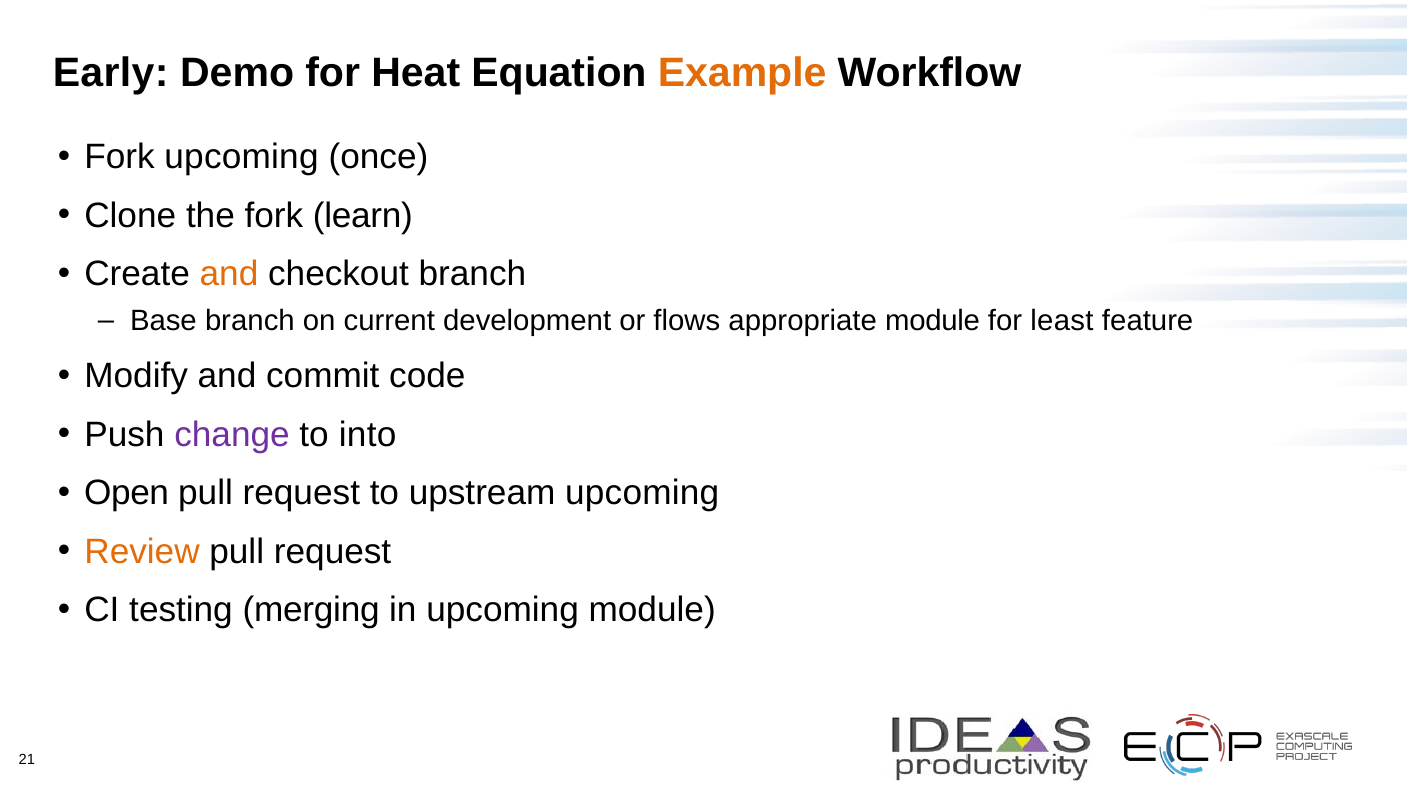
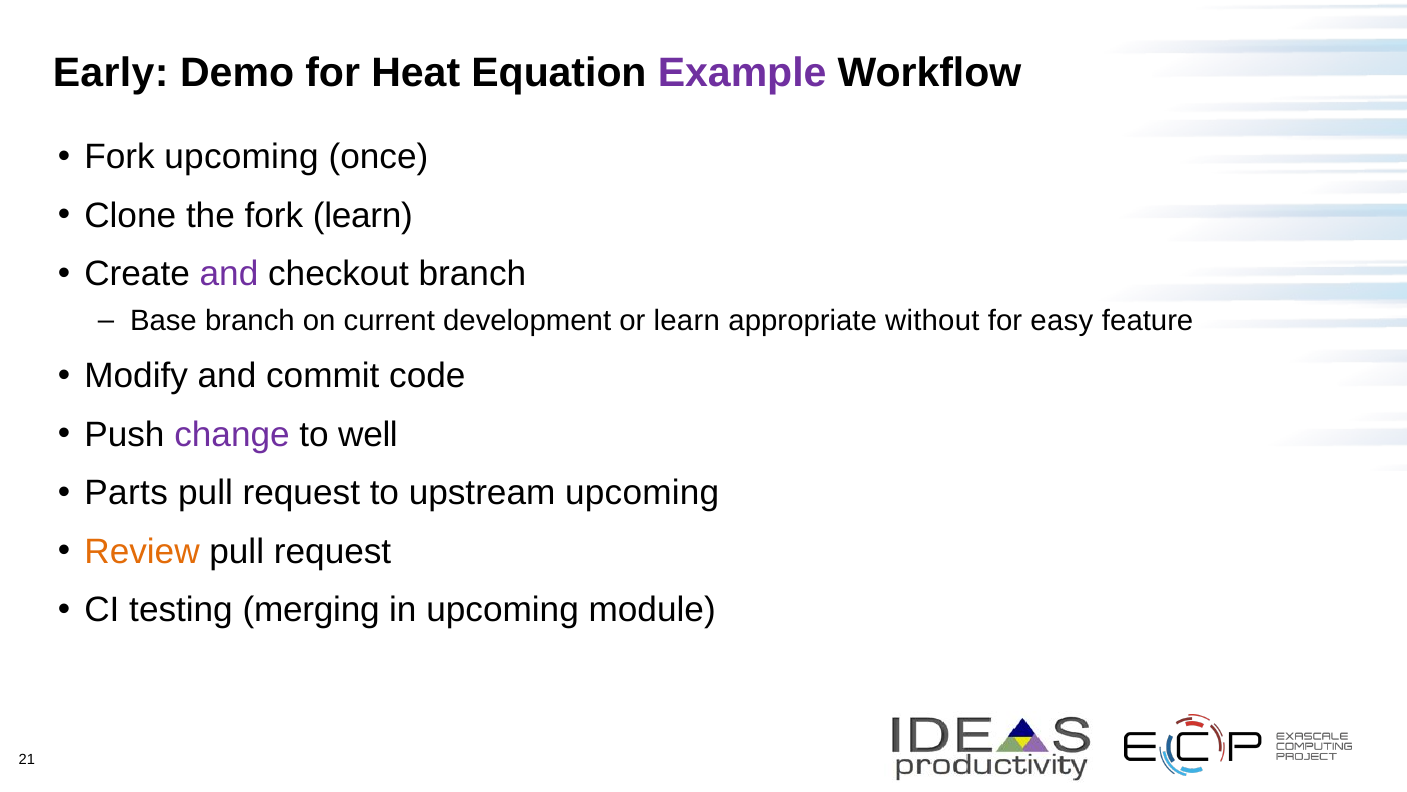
Example colour: orange -> purple
and at (229, 274) colour: orange -> purple
or flows: flows -> learn
appropriate module: module -> without
least: least -> easy
into: into -> well
Open: Open -> Parts
